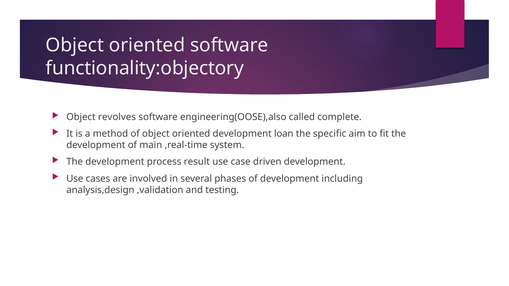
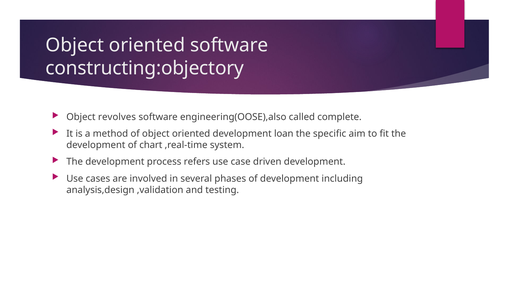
functionality:objectory: functionality:objectory -> constructing:objectory
main: main -> chart
result: result -> refers
